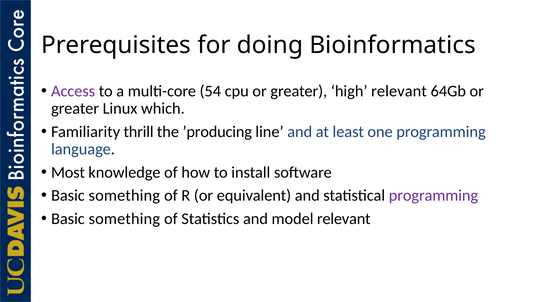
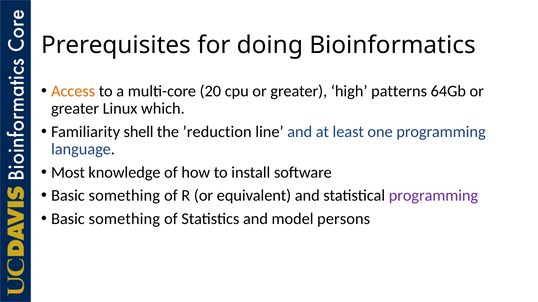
Access colour: purple -> orange
54: 54 -> 20
high relevant: relevant -> patterns
thrill: thrill -> shell
’producing: ’producing -> ’reduction
model relevant: relevant -> persons
